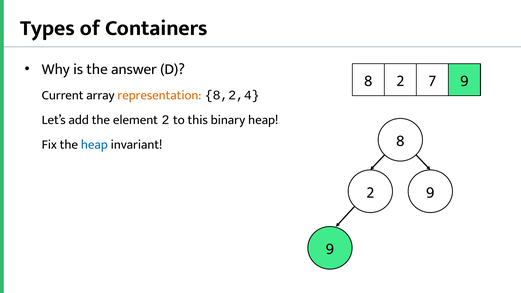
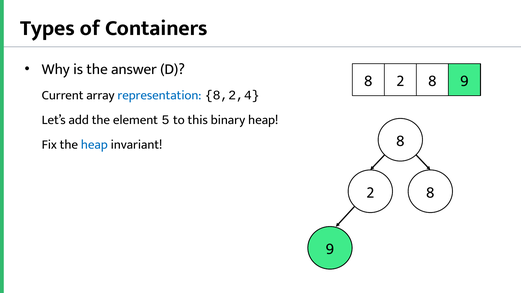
8 7: 7 -> 8
representation colour: orange -> blue
element 2: 2 -> 5
9 at (430, 192): 9 -> 8
